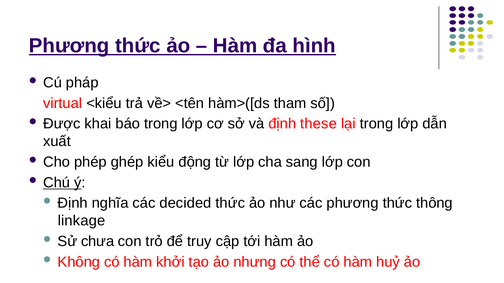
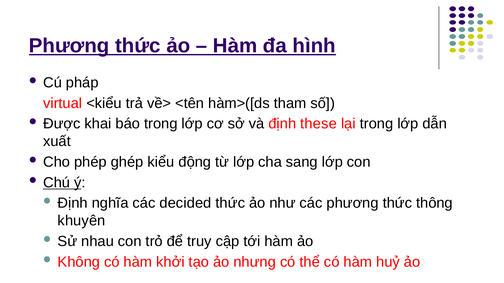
linkage: linkage -> khuyên
chưa: chưa -> nhau
